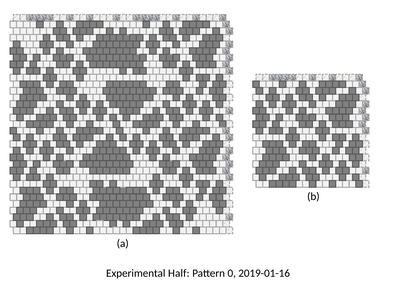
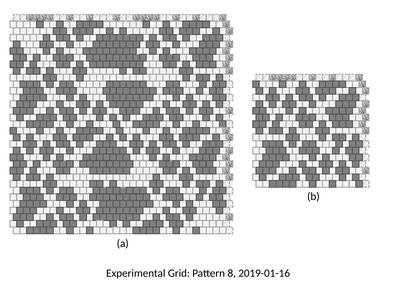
Half: Half -> Grid
0: 0 -> 8
